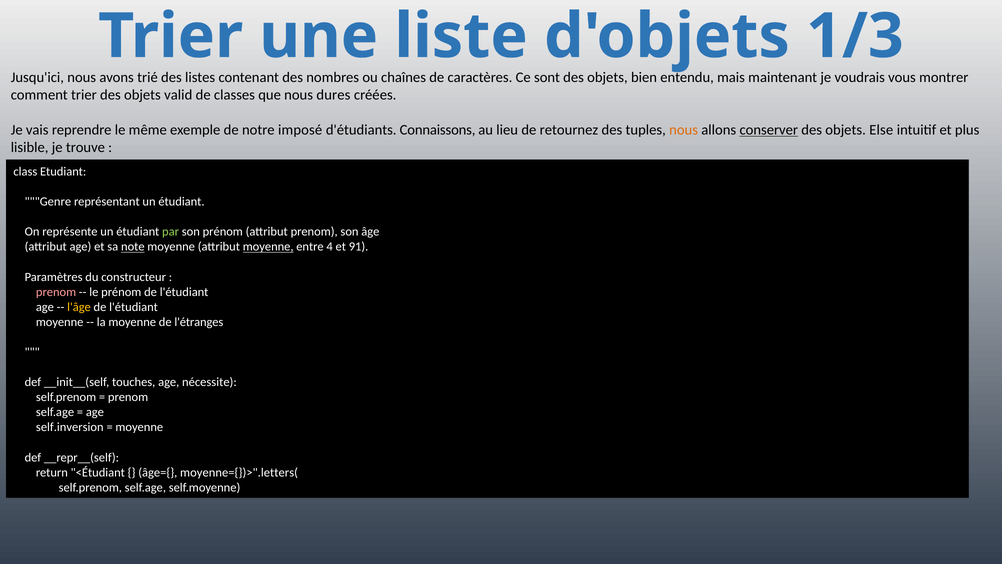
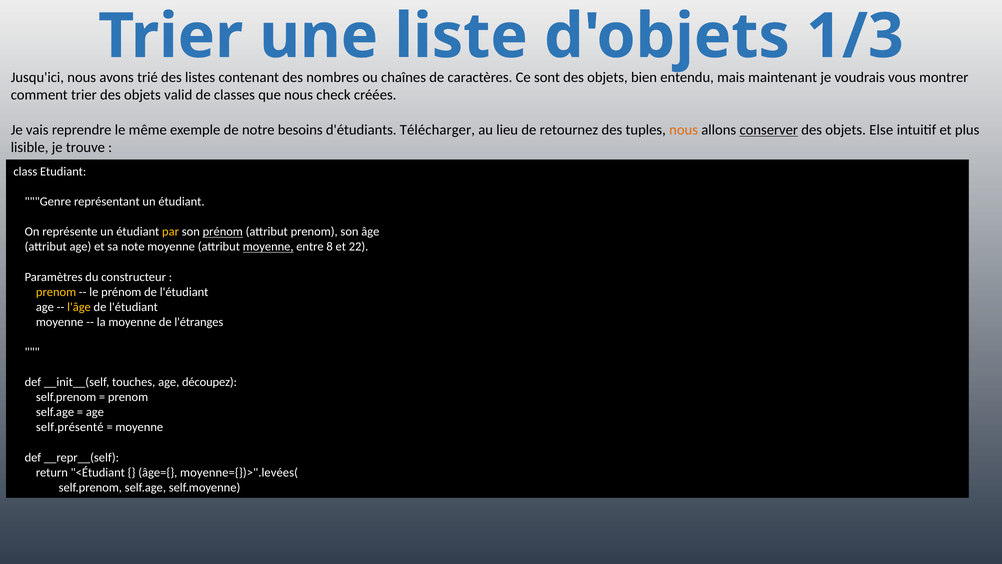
dures: dures -> check
imposé: imposé -> besoins
Connaissons: Connaissons -> Télécharger
par colour: light green -> yellow
prénom at (223, 232) underline: none -> present
note underline: present -> none
4: 4 -> 8
91: 91 -> 22
prenom at (56, 292) colour: pink -> yellow
nécessite: nécessite -> découpez
self.inversion: self.inversion -> self.présenté
moyenne={})>".letters(: moyenne={})>".letters( -> moyenne={})>".levées(
